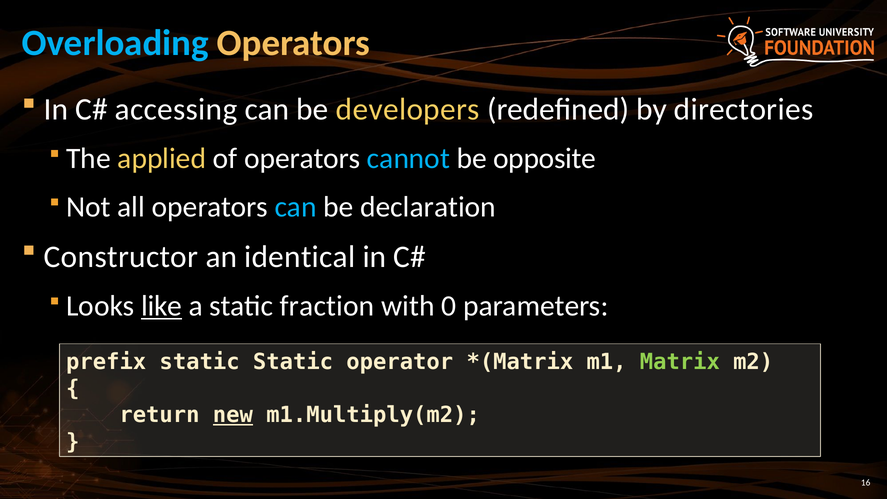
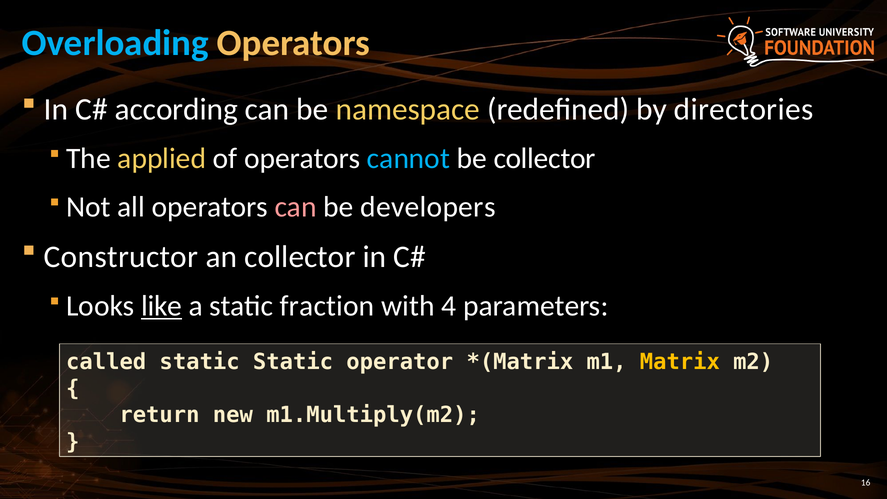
accessing: accessing -> according
developers: developers -> namespace
be opposite: opposite -> collector
can at (296, 207) colour: light blue -> pink
declaration: declaration -> developers
an identical: identical -> collector
0: 0 -> 4
prefix: prefix -> called
Matrix colour: light green -> yellow
new underline: present -> none
